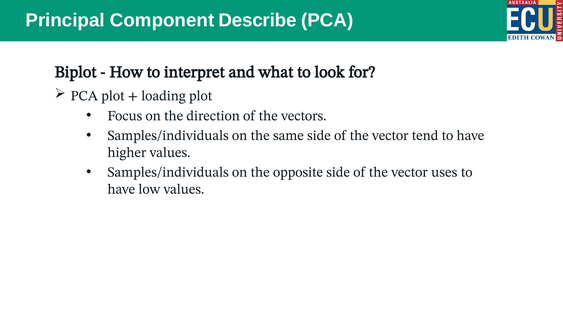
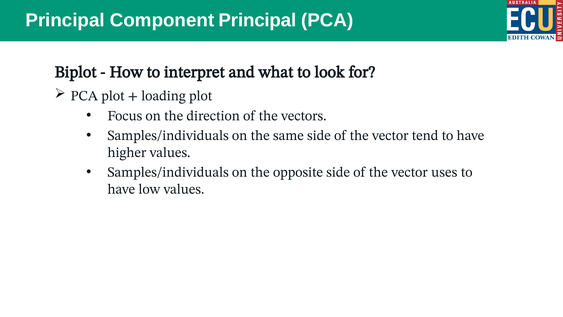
Component Describe: Describe -> Principal
